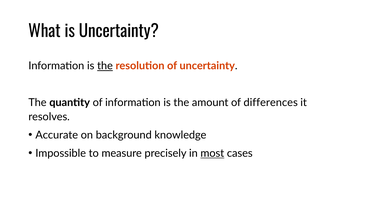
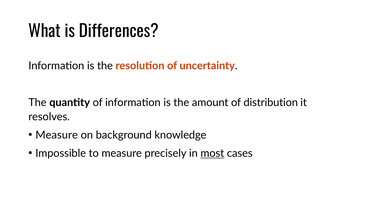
is Uncertainty: Uncertainty -> Differences
the at (105, 66) underline: present -> none
differences: differences -> distribution
Accurate at (57, 135): Accurate -> Measure
